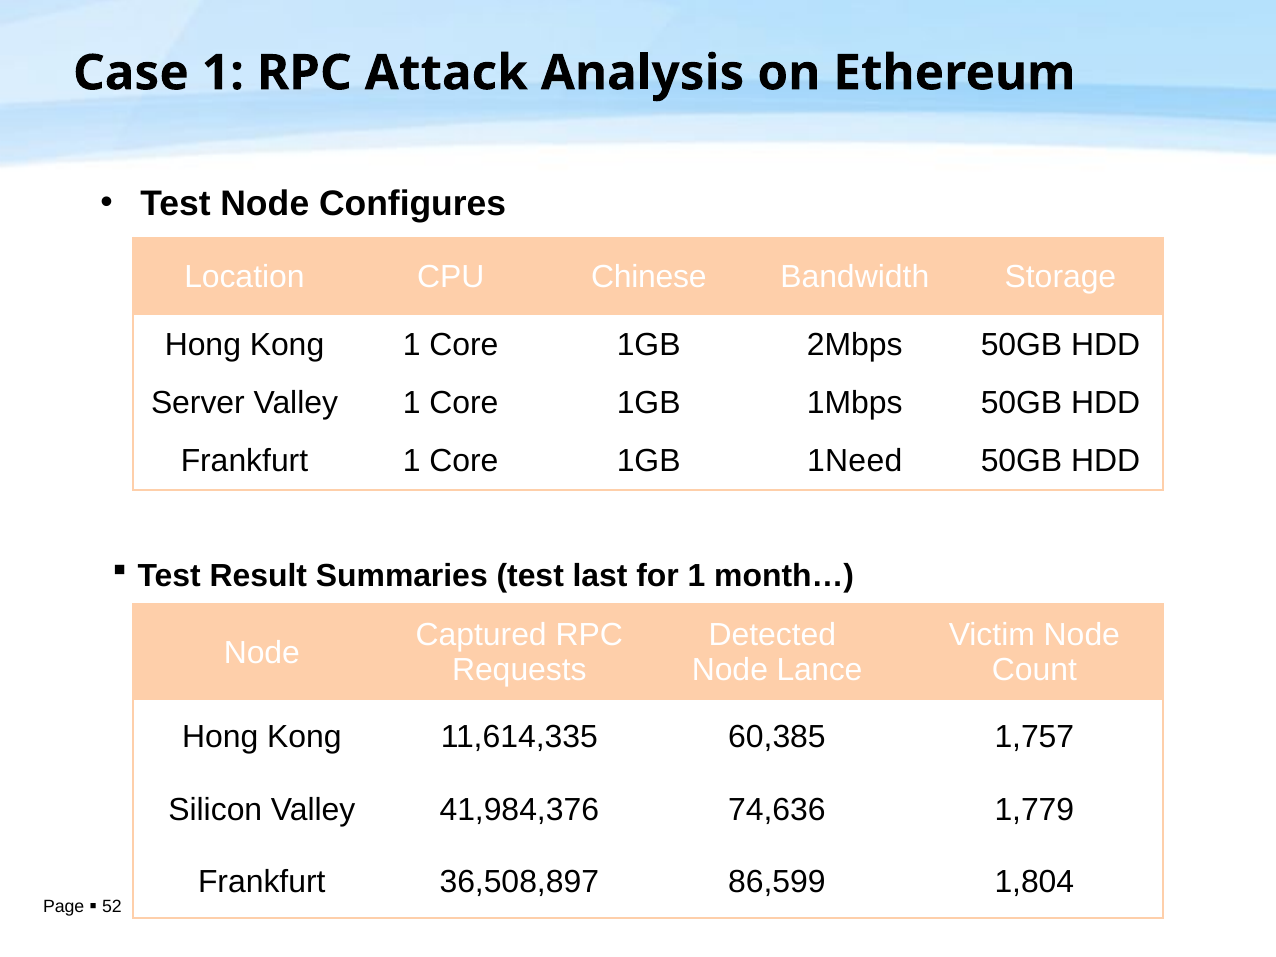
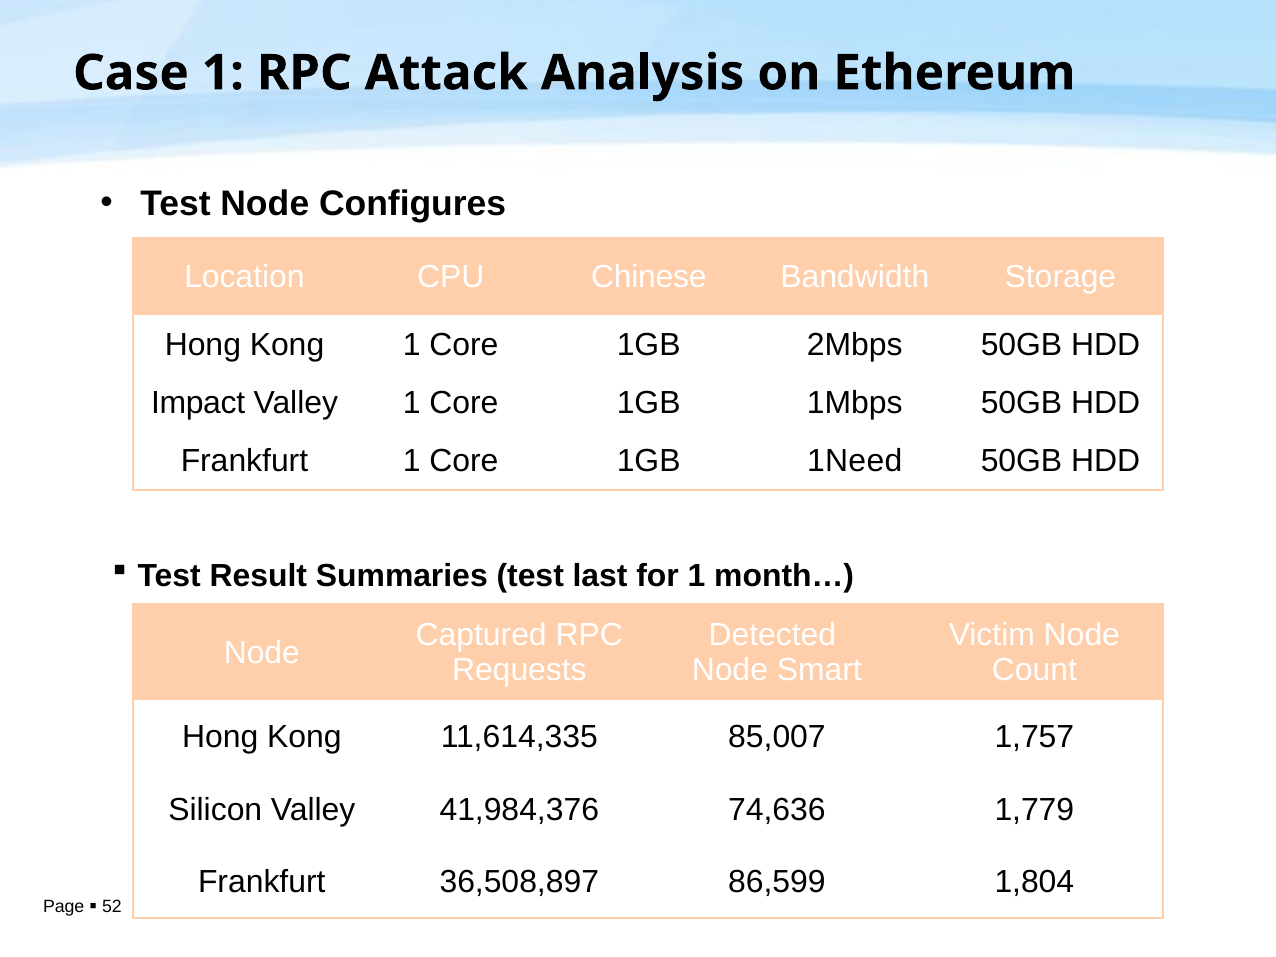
Server: Server -> Impact
Lance: Lance -> Smart
60,385: 60,385 -> 85,007
